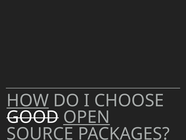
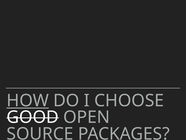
OPEN underline: present -> none
